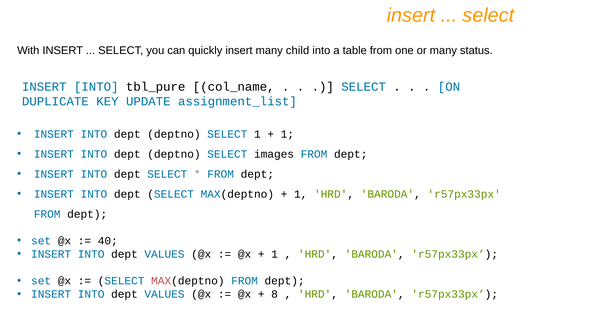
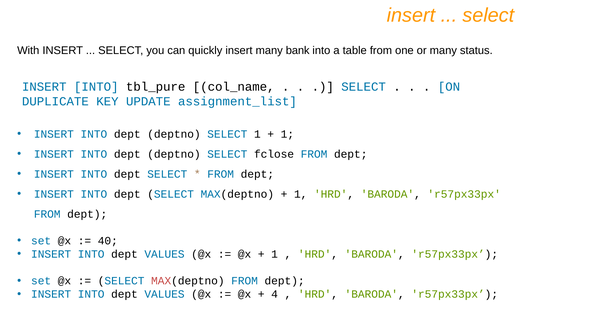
child: child -> bank
images: images -> fclose
8: 8 -> 4
